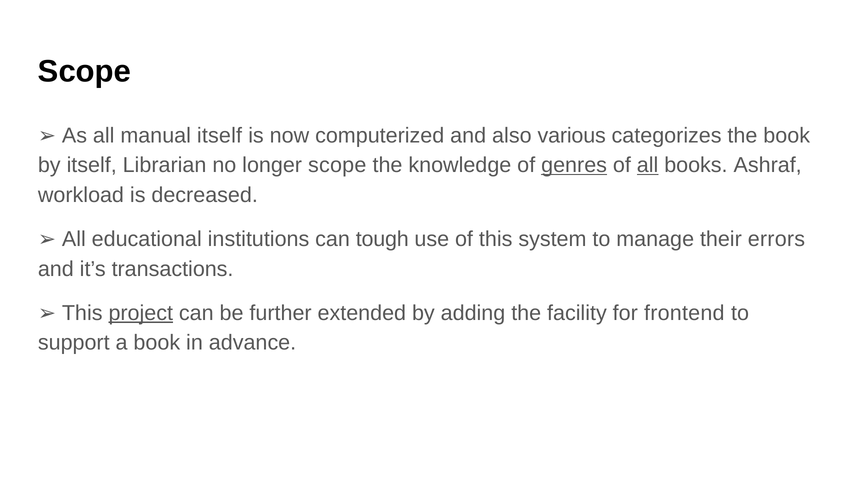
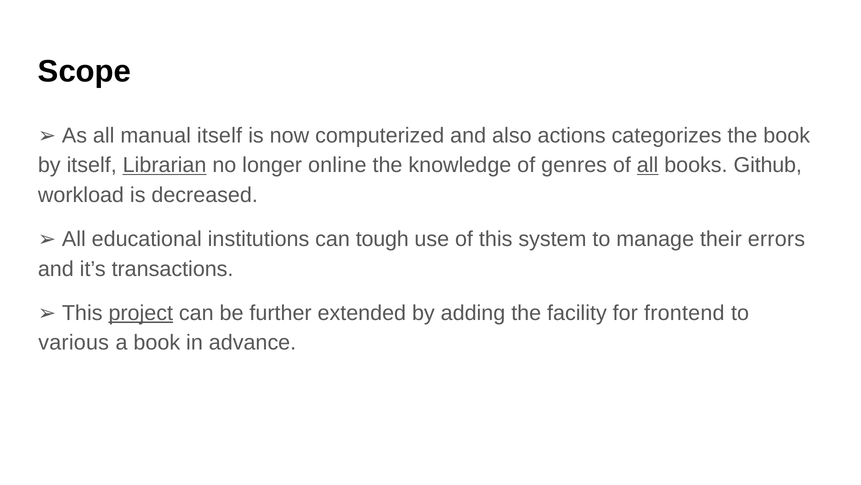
various: various -> actions
Librarian underline: none -> present
longer scope: scope -> online
genres underline: present -> none
Ashraf: Ashraf -> Github
support: support -> various
